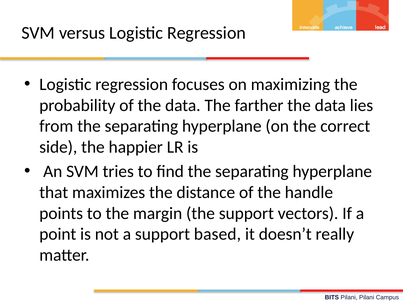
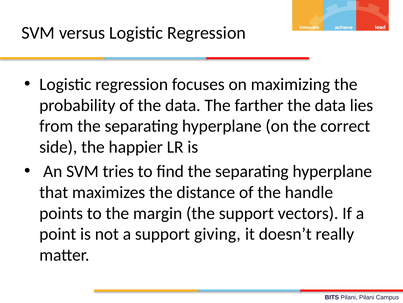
based: based -> giving
